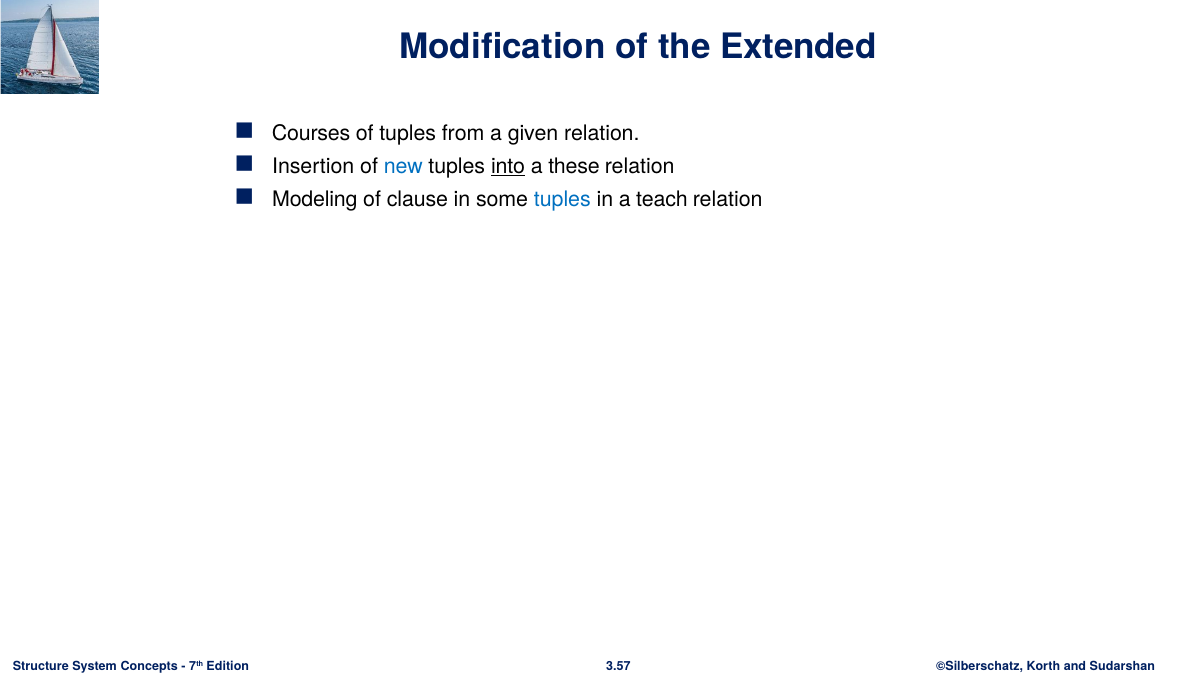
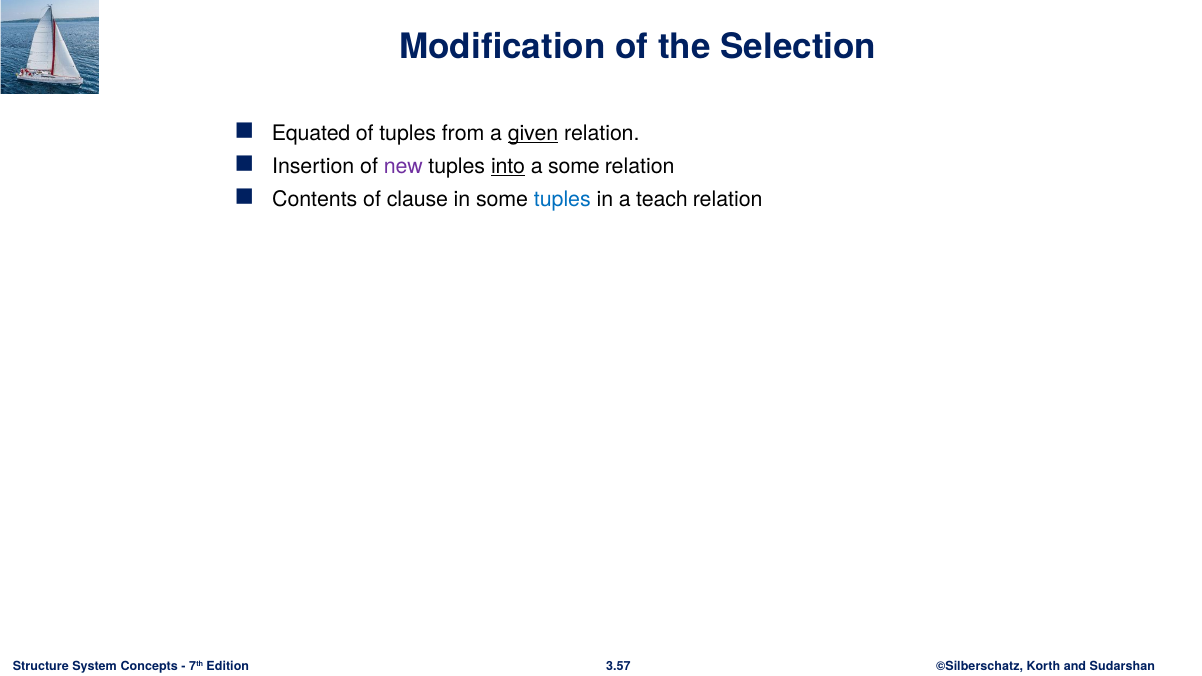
Extended: Extended -> Selection
Courses: Courses -> Equated
given underline: none -> present
new colour: blue -> purple
a these: these -> some
Modeling: Modeling -> Contents
